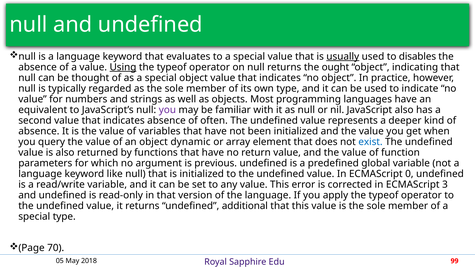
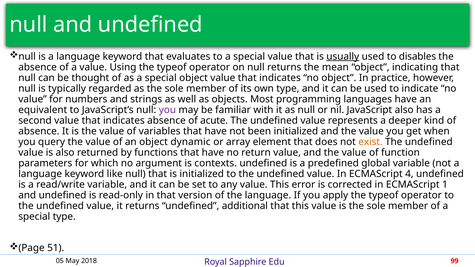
Using underline: present -> none
ought: ought -> mean
often: often -> acute
exist colour: blue -> orange
previous: previous -> contexts
0: 0 -> 4
3: 3 -> 1
70: 70 -> 51
